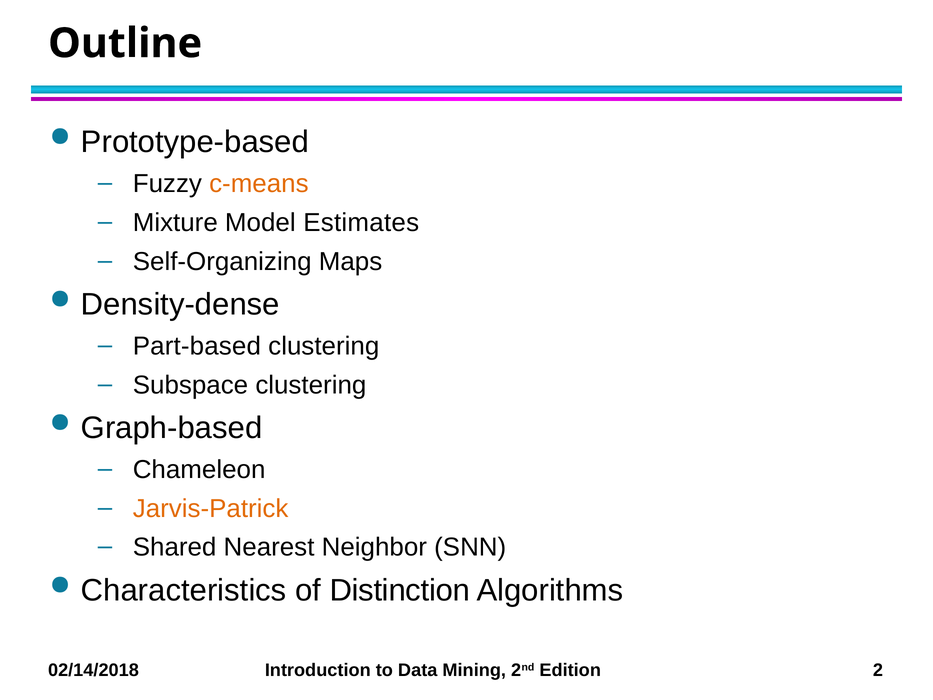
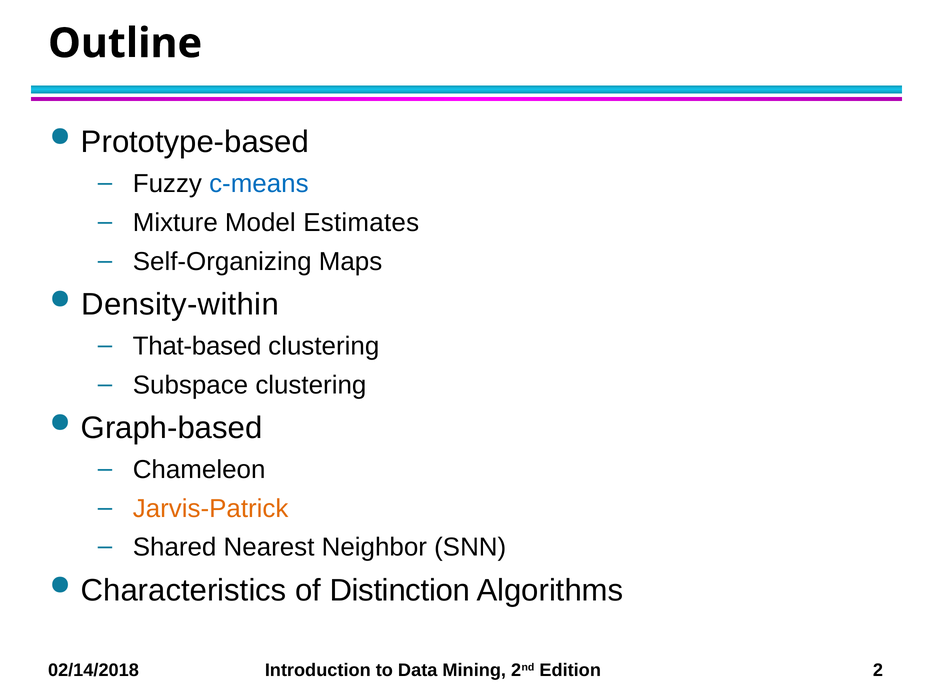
c-means colour: orange -> blue
Density-dense: Density-dense -> Density-within
Part-based: Part-based -> That-based
